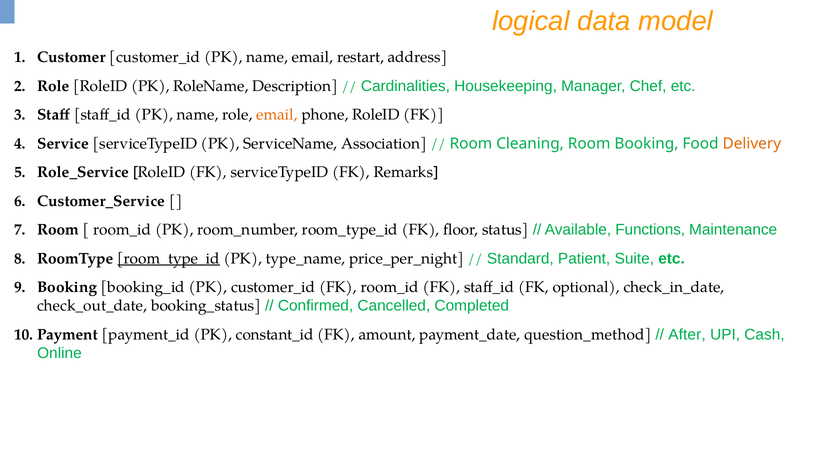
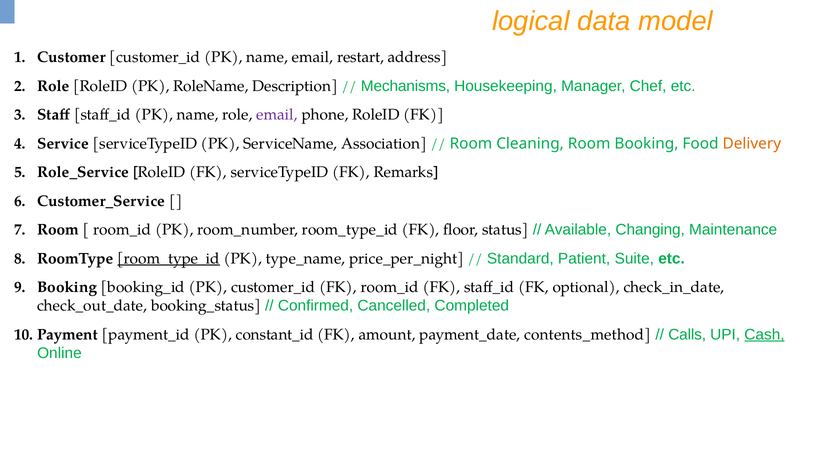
Cardinalities: Cardinalities -> Mechanisms
email at (277, 115) colour: orange -> purple
Functions: Functions -> Changing
question_method: question_method -> contents_method
After: After -> Calls
Cash underline: none -> present
